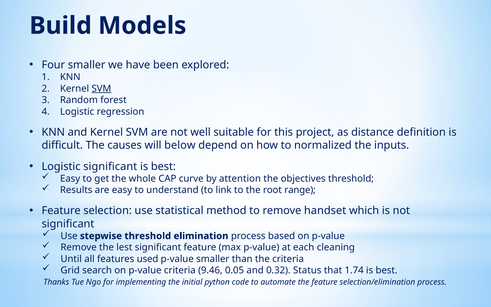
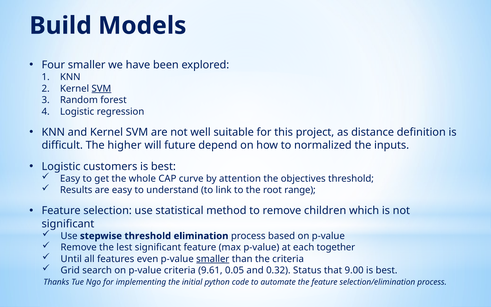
causes: causes -> higher
below: below -> future
Logistic significant: significant -> customers
handset: handset -> children
cleaning: cleaning -> together
used: used -> even
smaller at (213, 259) underline: none -> present
9.46: 9.46 -> 9.61
1.74: 1.74 -> 9.00
